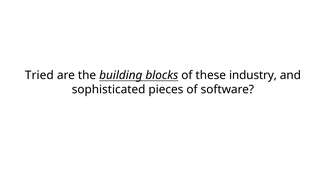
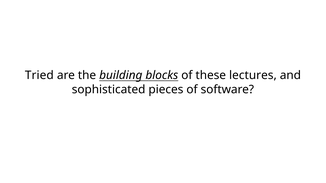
industry: industry -> lectures
